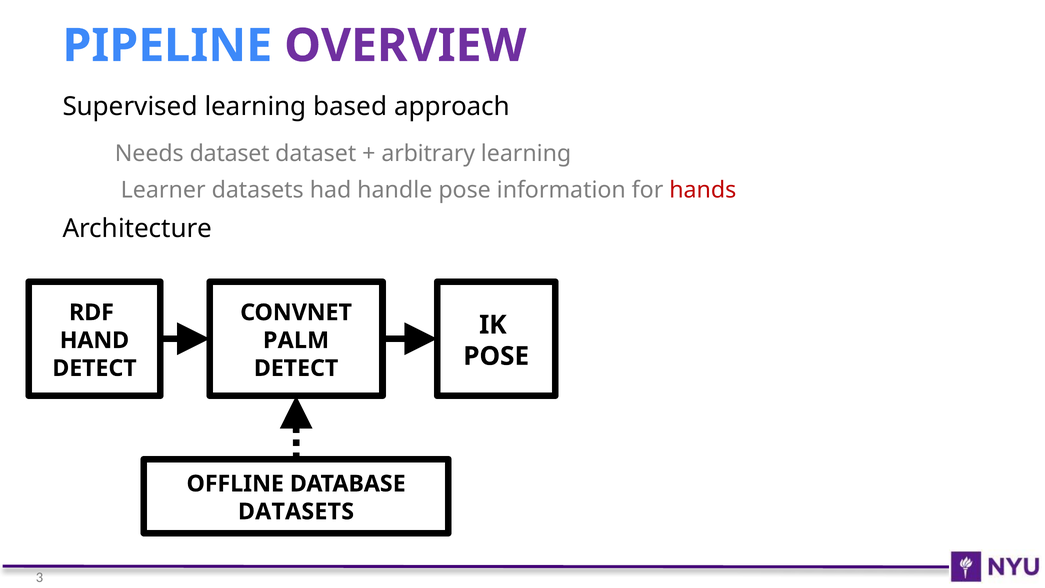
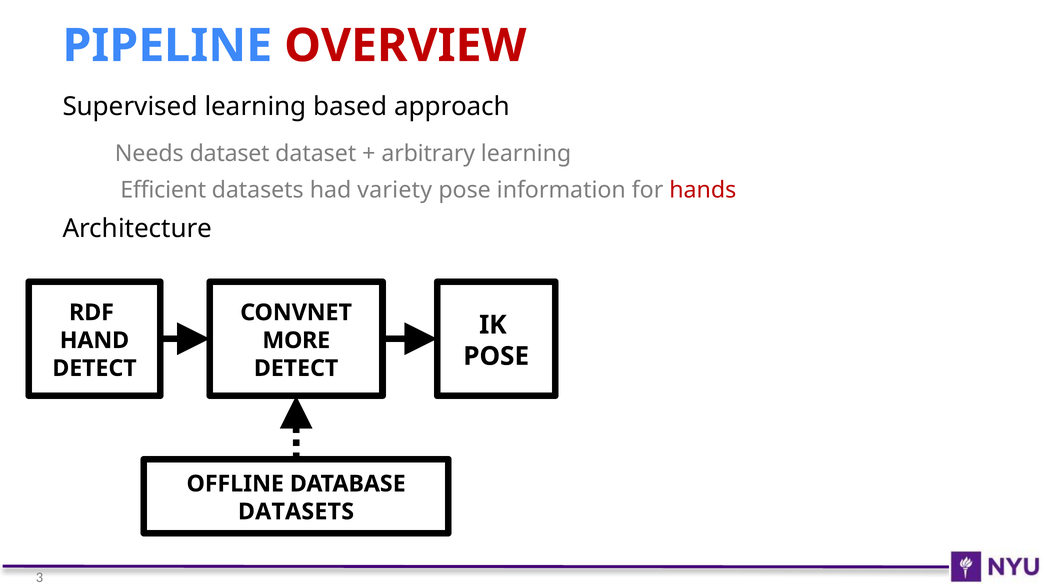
OVERVIEW colour: purple -> red
Learner: Learner -> Efficient
handle: handle -> variety
PALM: PALM -> MORE
